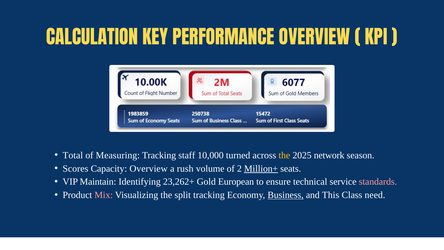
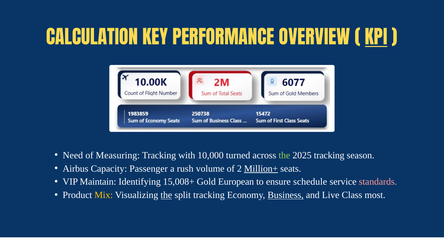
KPI underline: none -> present
Total: Total -> Need
staff: staff -> with
the at (284, 155) colour: yellow -> light green
2025 network: network -> tracking
Scores: Scores -> Airbus
Capacity Overview: Overview -> Passenger
23,262+: 23,262+ -> 15,008+
technical: technical -> schedule
Mix colour: pink -> yellow
the at (166, 195) underline: none -> present
This: This -> Live
need: need -> most
